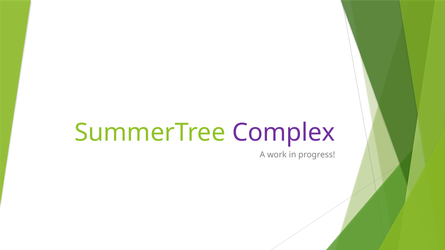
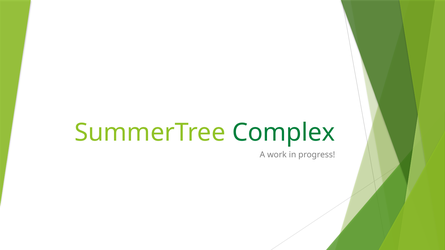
Complex colour: purple -> green
